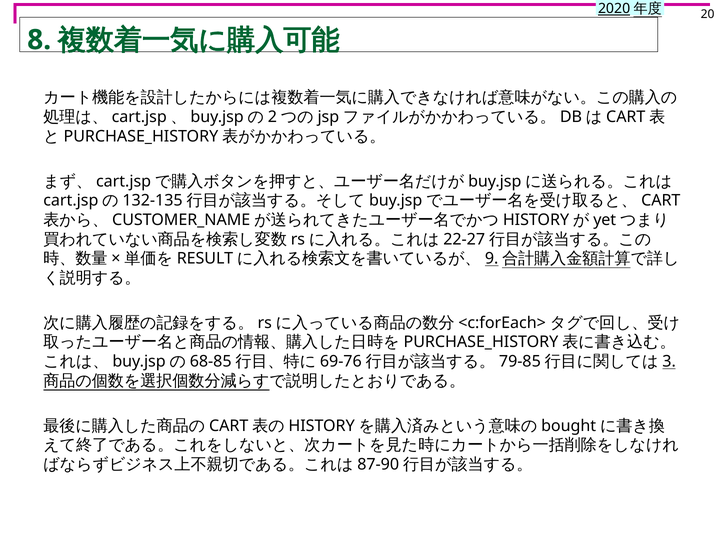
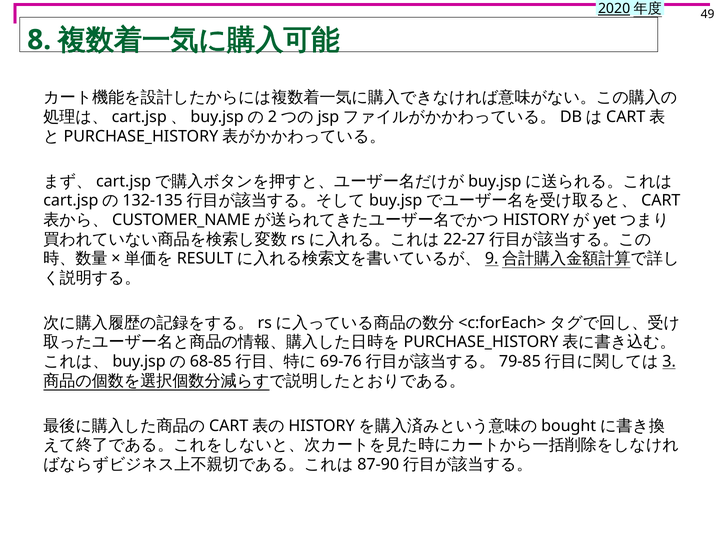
20: 20 -> 49
